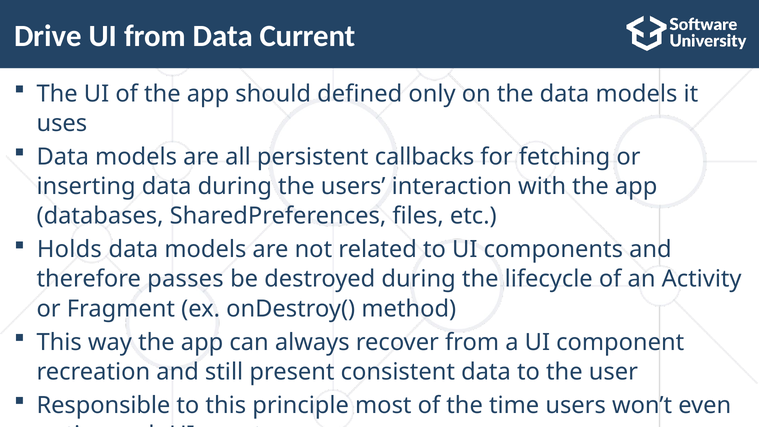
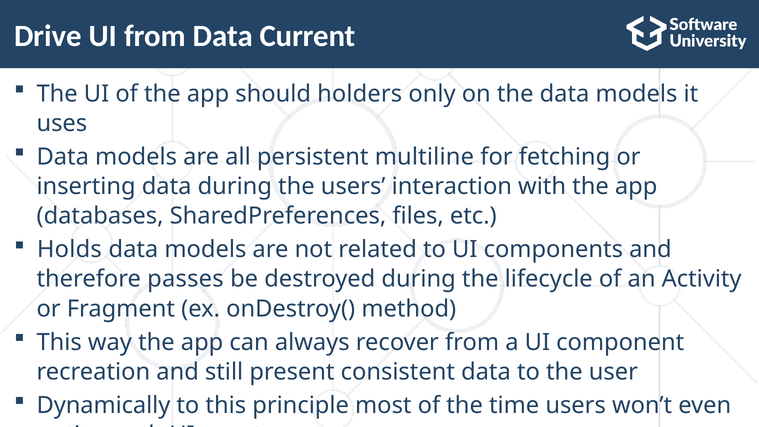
defined: defined -> holders
callbacks: callbacks -> multiline
Responsible: Responsible -> Dynamically
